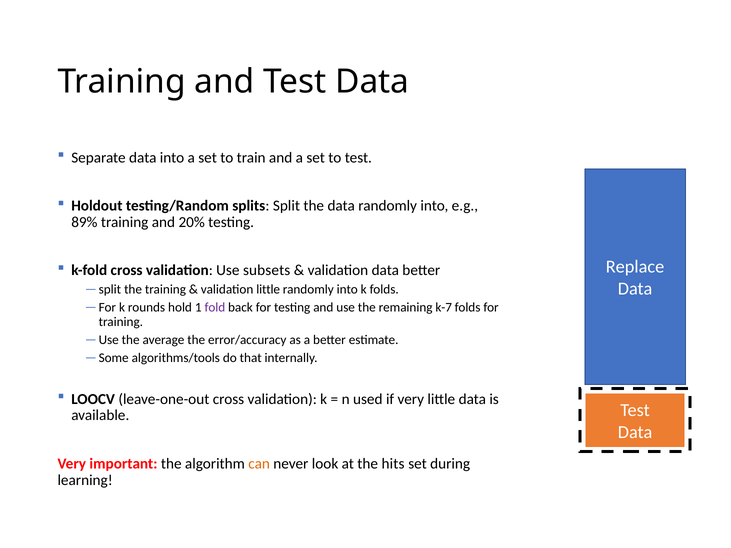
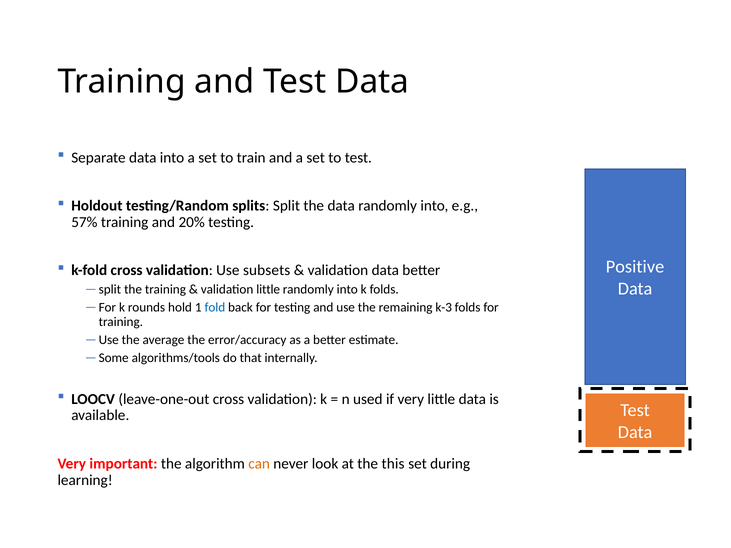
89%: 89% -> 57%
Replace: Replace -> Positive
fold colour: purple -> blue
k-7: k-7 -> k-3
hits: hits -> this
